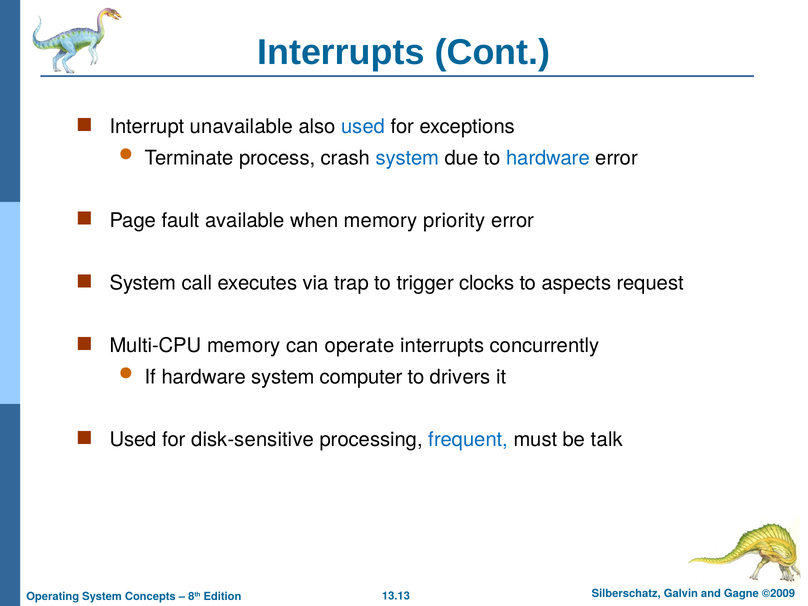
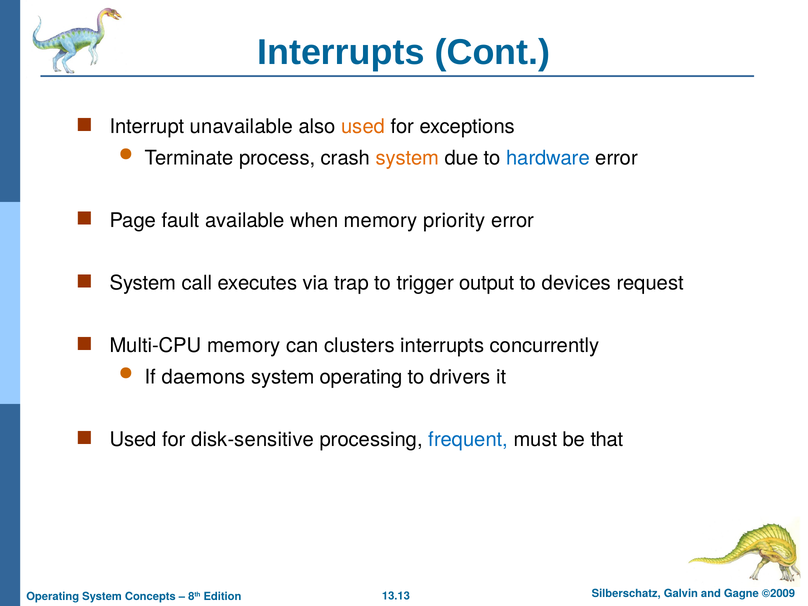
used at (363, 127) colour: blue -> orange
system at (407, 158) colour: blue -> orange
clocks: clocks -> output
aspects: aspects -> devices
operate: operate -> clusters
If hardware: hardware -> daemons
system computer: computer -> operating
talk: talk -> that
